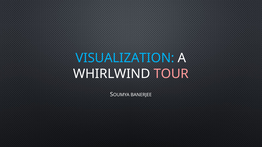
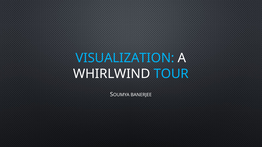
TOUR colour: pink -> light blue
